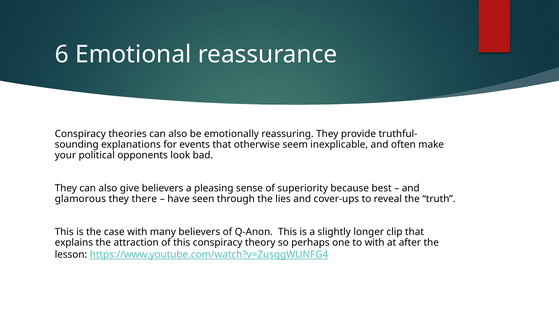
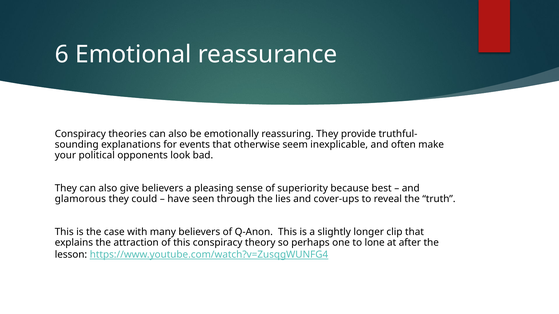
there: there -> could
to with: with -> lone
